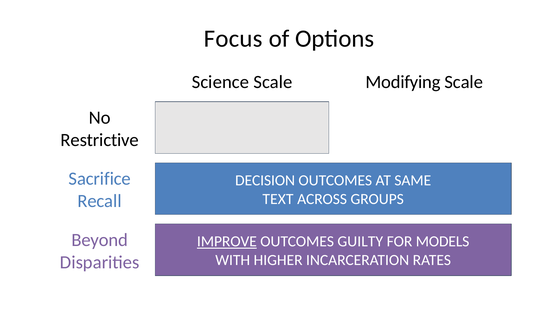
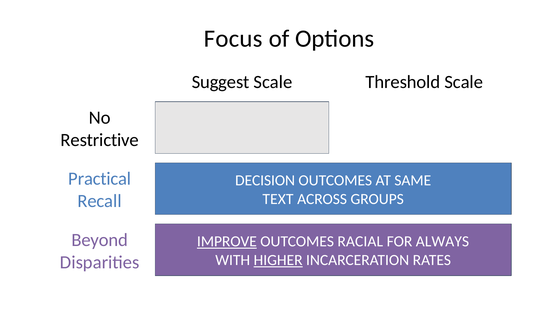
Science: Science -> Suggest
Modifying: Modifying -> Threshold
Sacrifice: Sacrifice -> Practical
GUILTY: GUILTY -> RACIAL
MODELS: MODELS -> ALWAYS
HIGHER underline: none -> present
